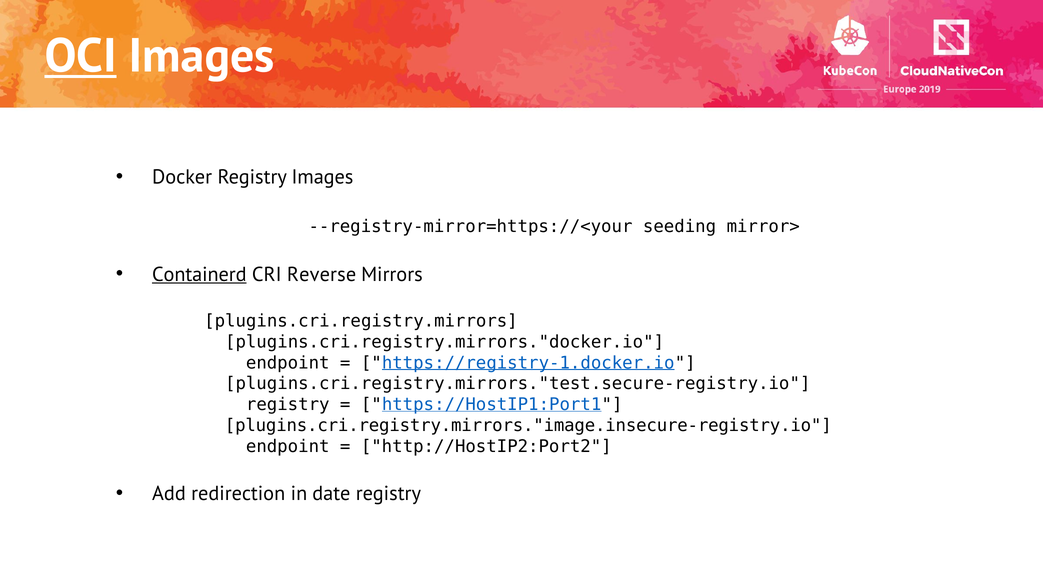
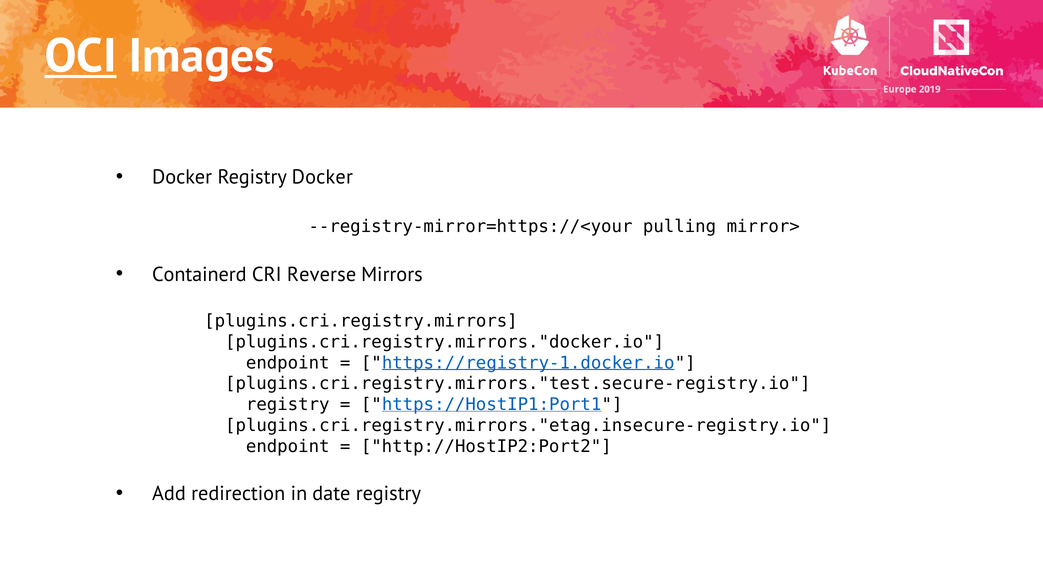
Registry Images: Images -> Docker
seeding: seeding -> pulling
Containerd underline: present -> none
plugins.cri.registry.mirrors."image.insecure-registry.io: plugins.cri.registry.mirrors."image.insecure-registry.io -> plugins.cri.registry.mirrors."etag.insecure-registry.io
